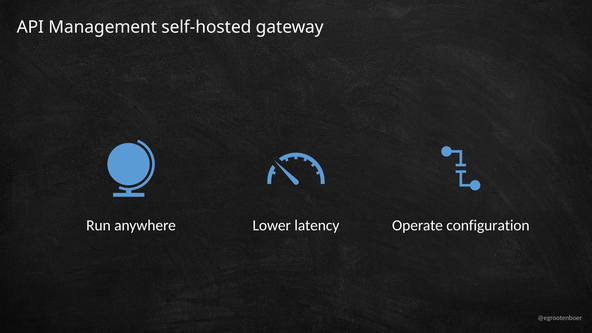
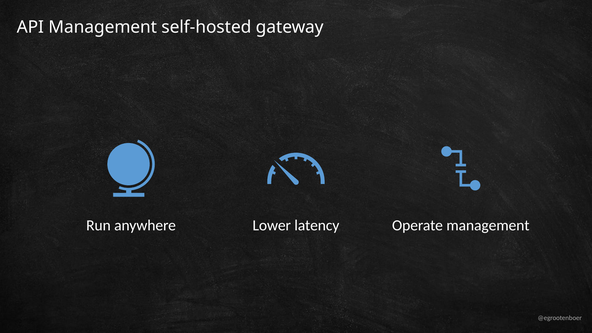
Operate configuration: configuration -> management
